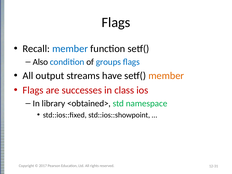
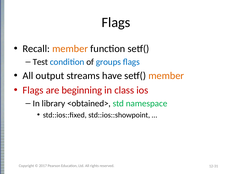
member at (70, 49) colour: blue -> orange
Also: Also -> Test
successes: successes -> beginning
